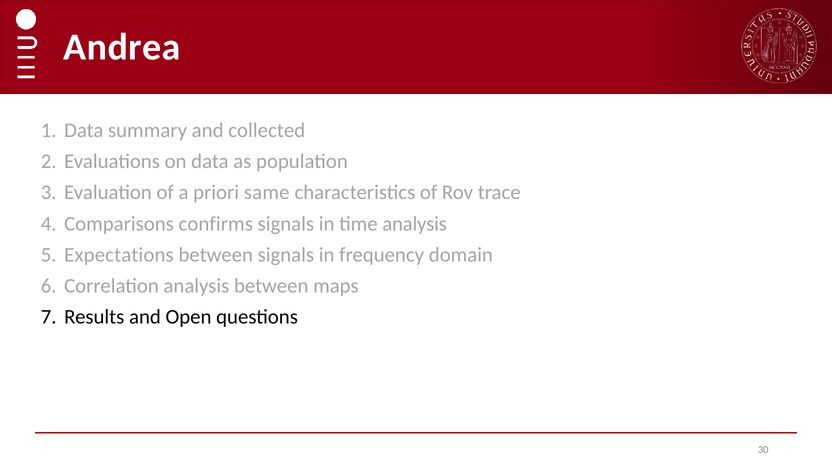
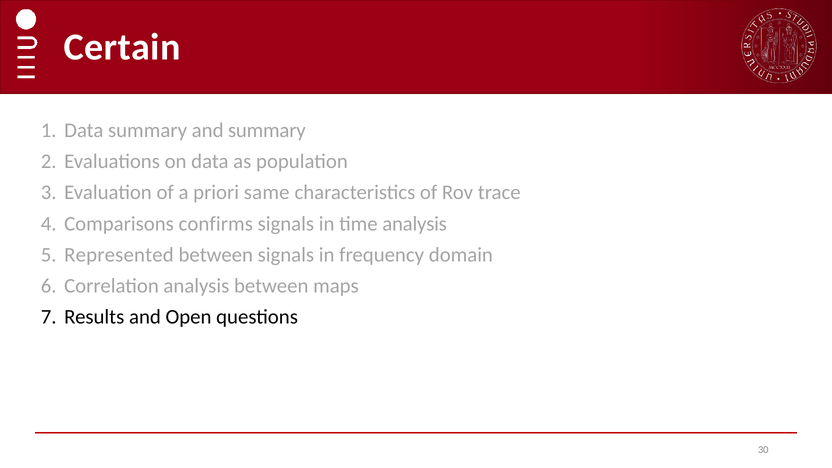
Andrea: Andrea -> Certain
and collected: collected -> summary
Expectations: Expectations -> Represented
